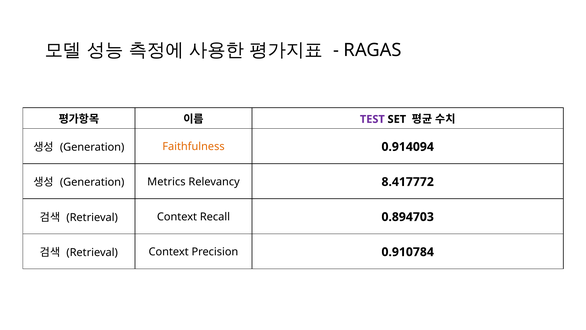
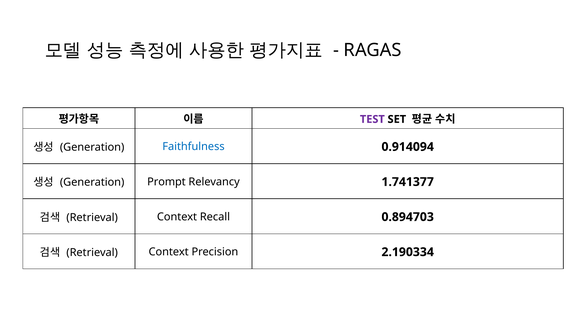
Faithfulness colour: orange -> blue
Metrics: Metrics -> Prompt
8.417772: 8.417772 -> 1.741377
0.910784: 0.910784 -> 2.190334
